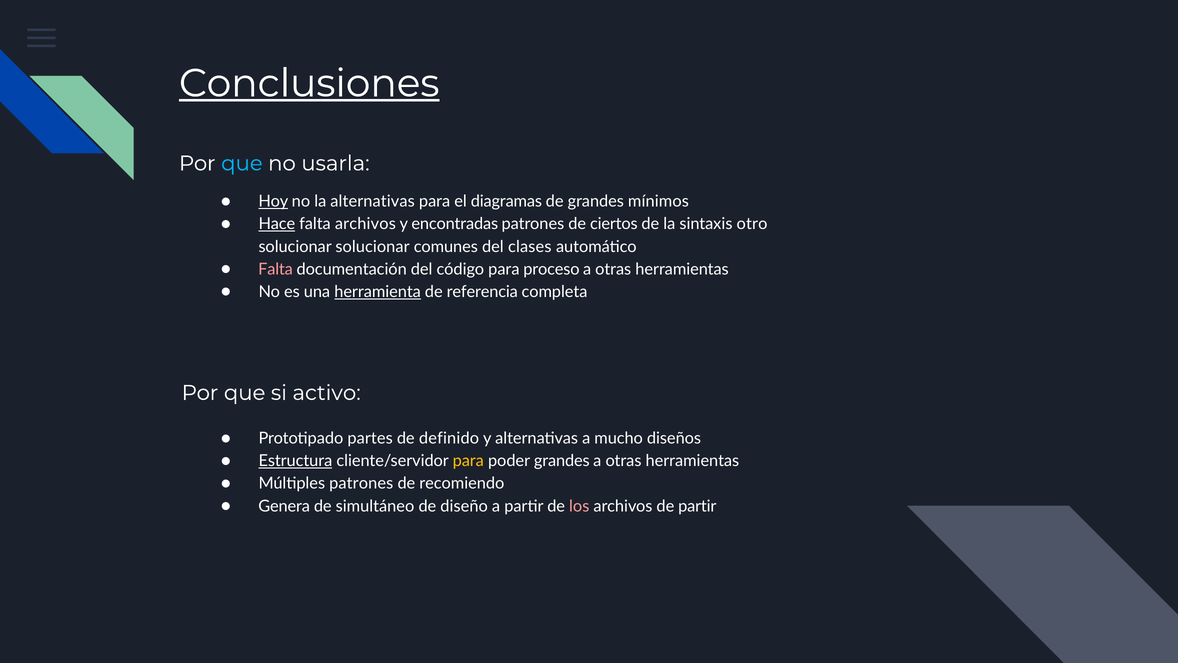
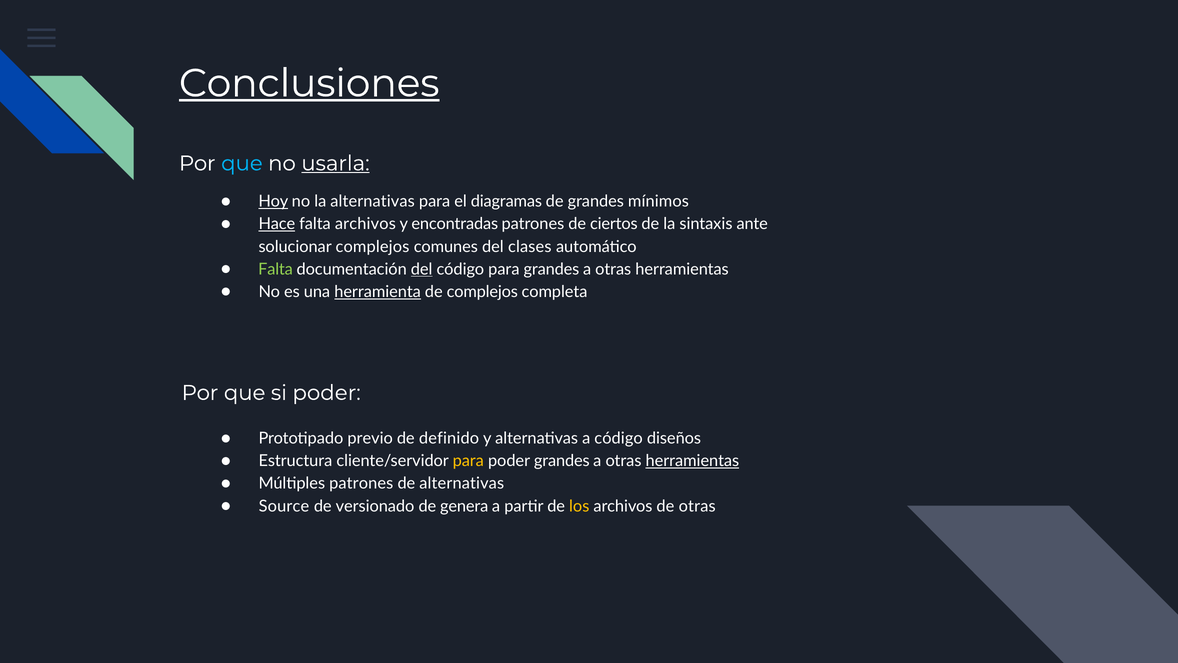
usarla underline: none -> present
otro: otro -> ante
solucionar solucionar: solucionar -> complejos
Falta at (276, 269) colour: pink -> light green
del at (422, 269) underline: none -> present
para proceso: proceso -> grandes
de referencia: referencia -> complejos
si activo: activo -> poder
partes: partes -> previo
a mucho: mucho -> código
Estructura underline: present -> none
herramientas at (692, 461) underline: none -> present
de recomiendo: recomiendo -> alternativas
Genera: Genera -> Source
simultáneo: simultáneo -> versionado
diseño: diseño -> genera
los colour: pink -> yellow
de partir: partir -> otras
